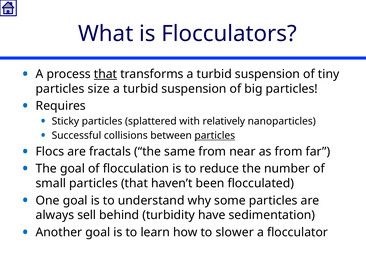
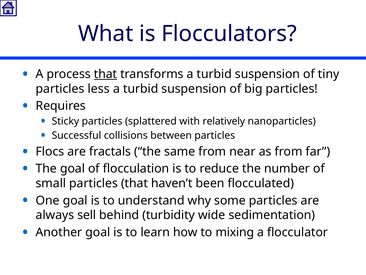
size: size -> less
particles at (215, 135) underline: present -> none
have: have -> wide
slower: slower -> mixing
